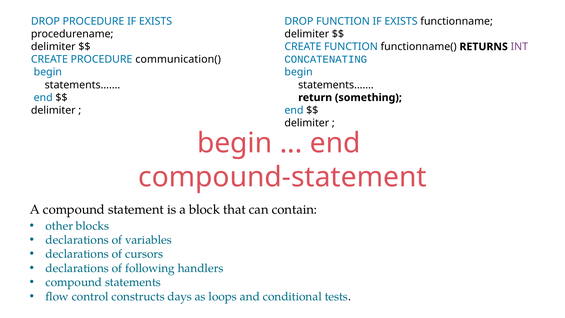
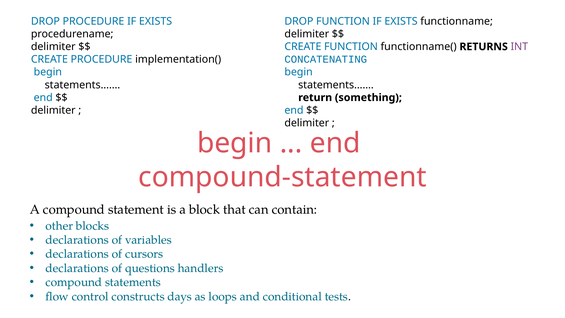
communication(: communication( -> implementation(
following: following -> questions
